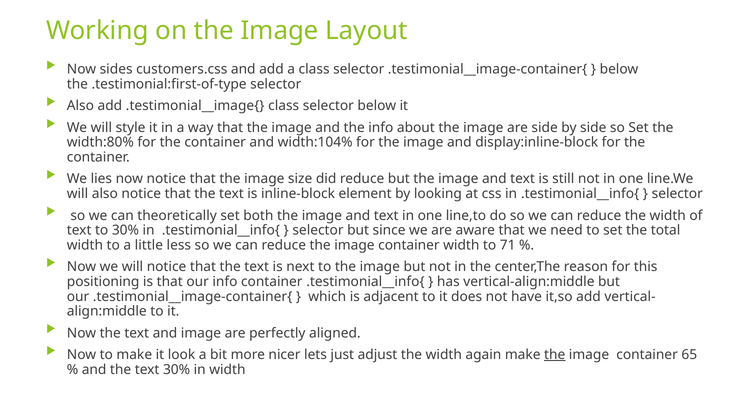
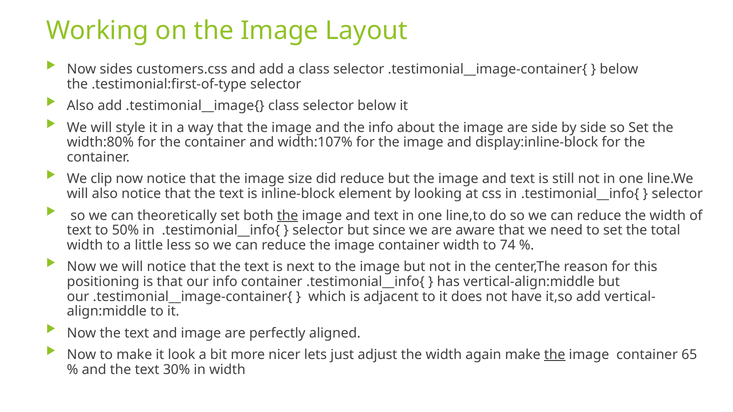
width:104%: width:104% -> width:107%
lies: lies -> clip
the at (288, 216) underline: none -> present
to 30%: 30% -> 50%
71: 71 -> 74
